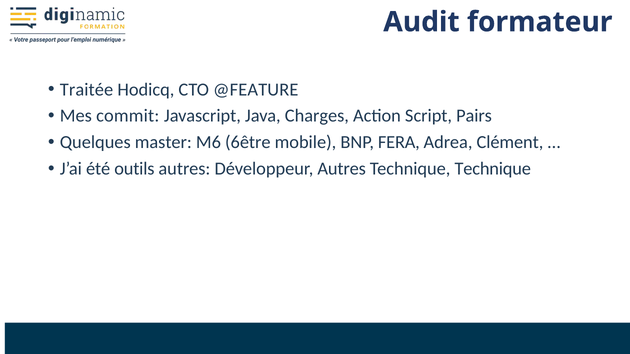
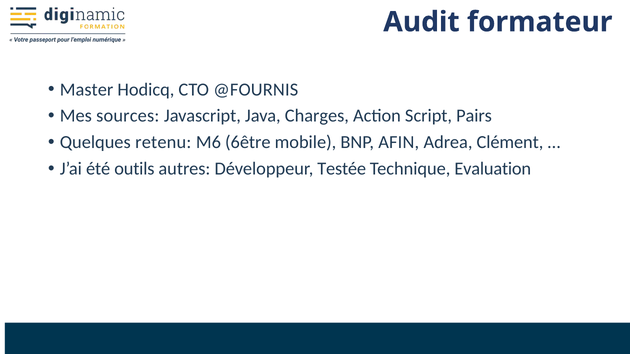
Traitée: Traitée -> Master
@FEATURE: @FEATURE -> @FOURNIS
commit: commit -> sources
master: master -> retenu
FERA: FERA -> AFIN
Développeur Autres: Autres -> Testée
Technique Technique: Technique -> Evaluation
